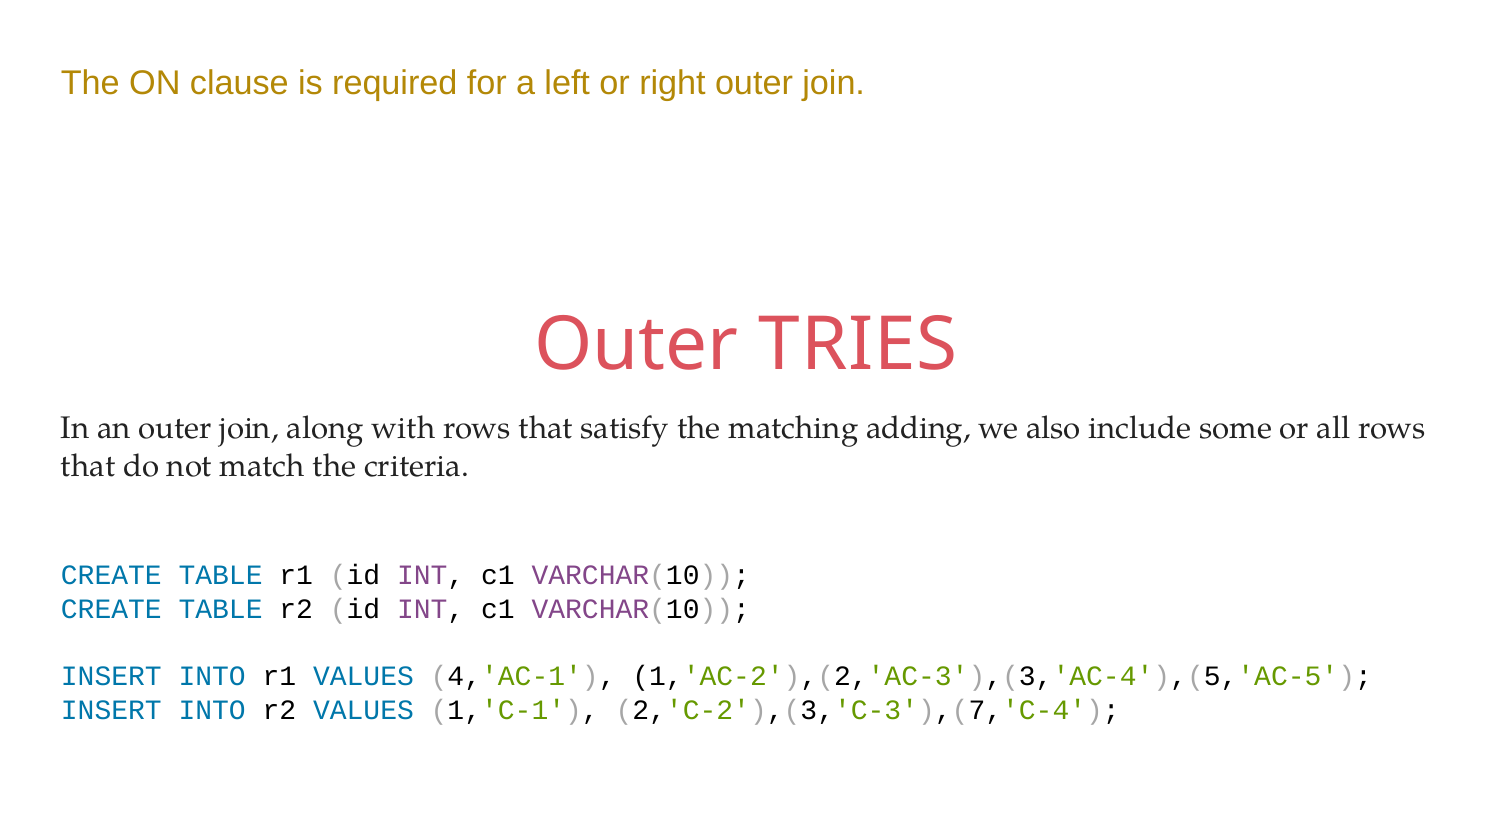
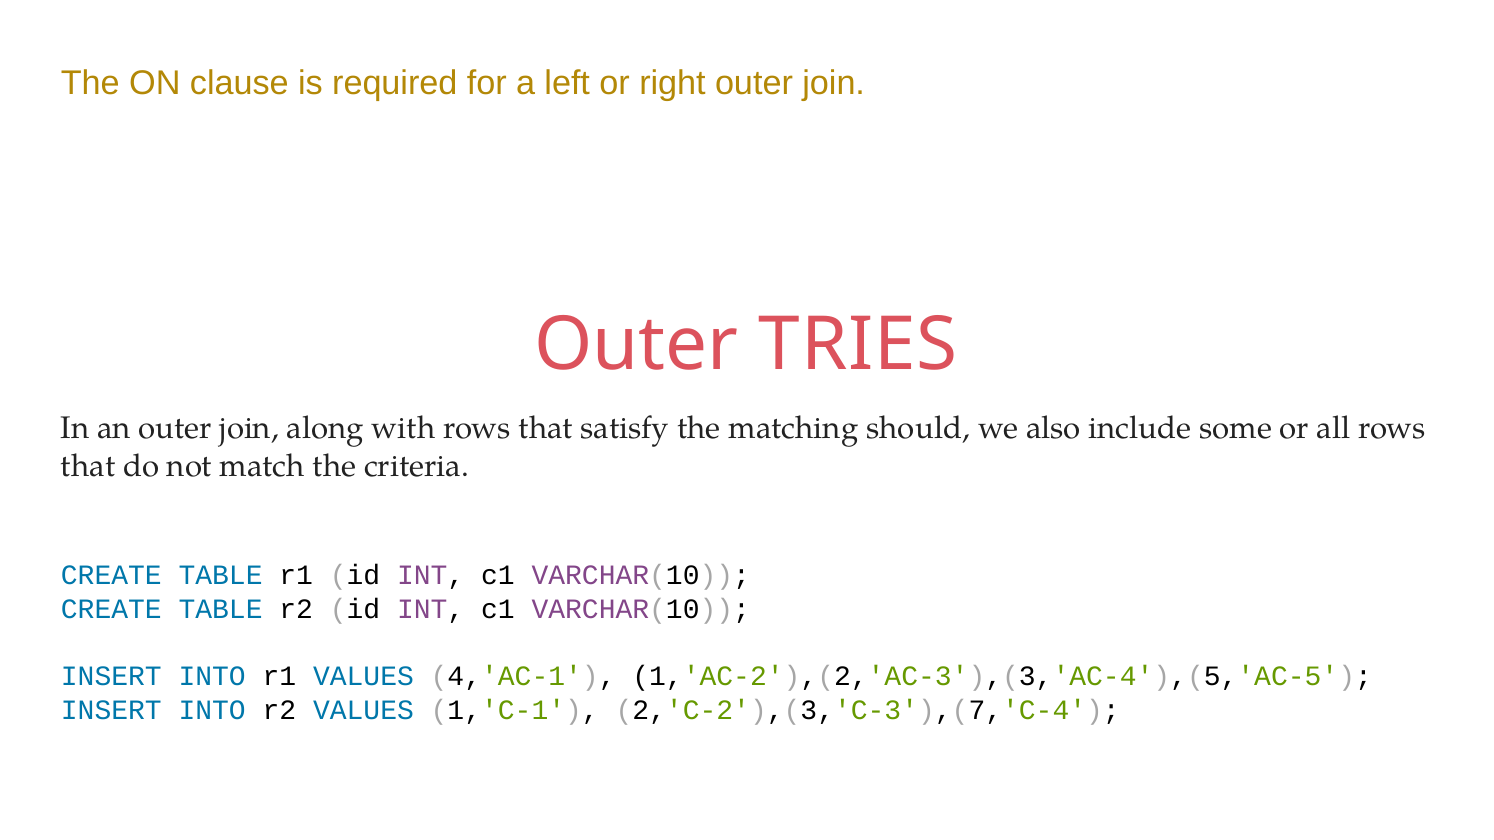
adding: adding -> should
